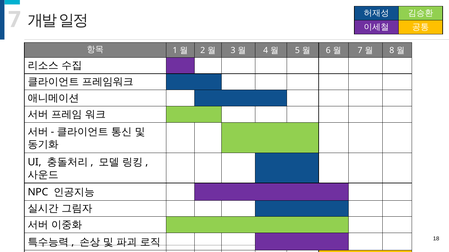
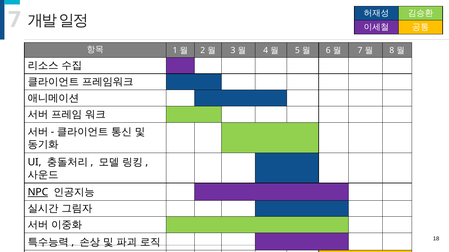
NPC underline: none -> present
